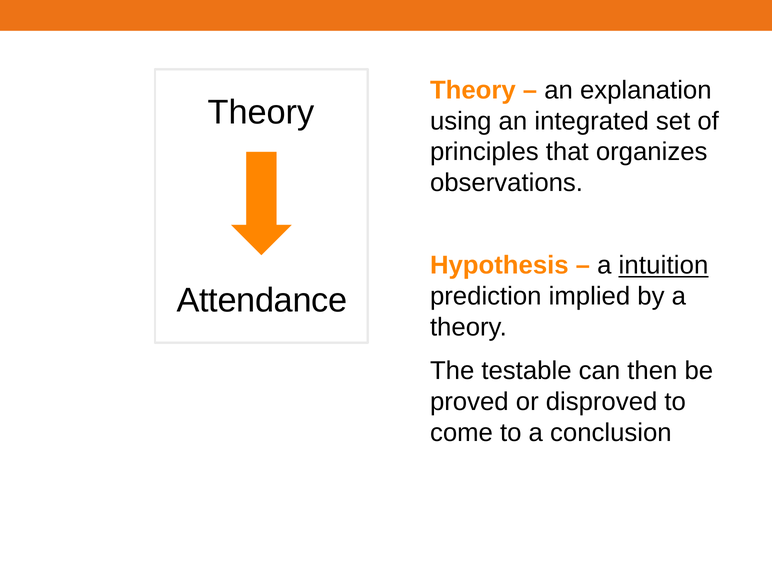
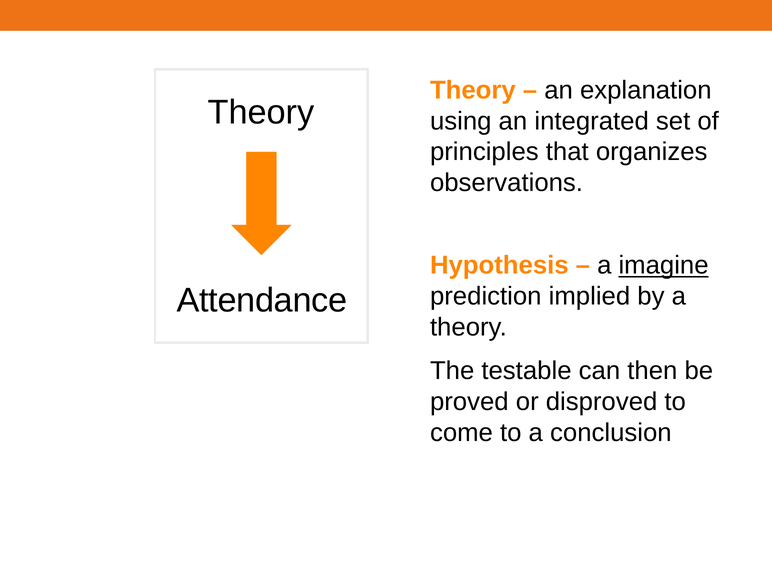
intuition: intuition -> imagine
